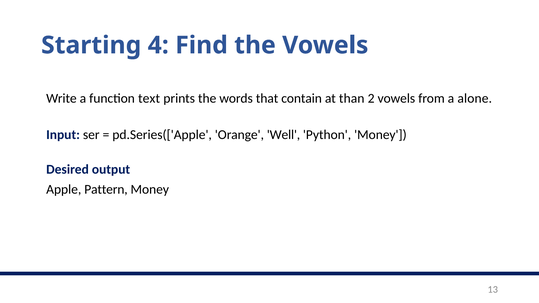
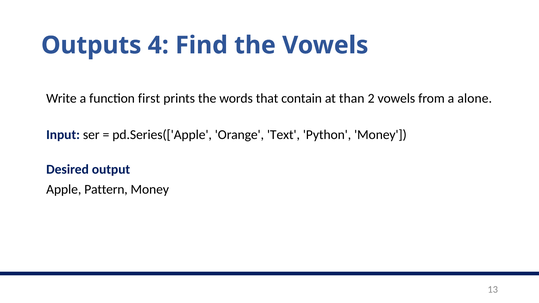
Starting: Starting -> Outputs
text: text -> first
Well: Well -> Text
